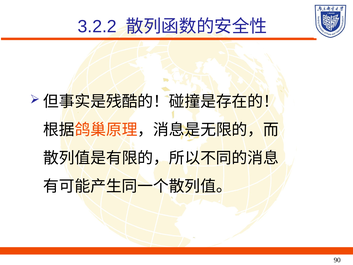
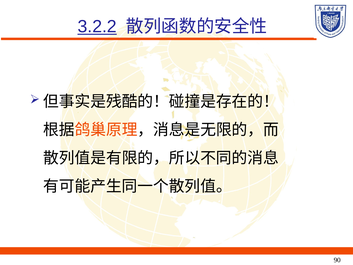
3.2.2 underline: none -> present
